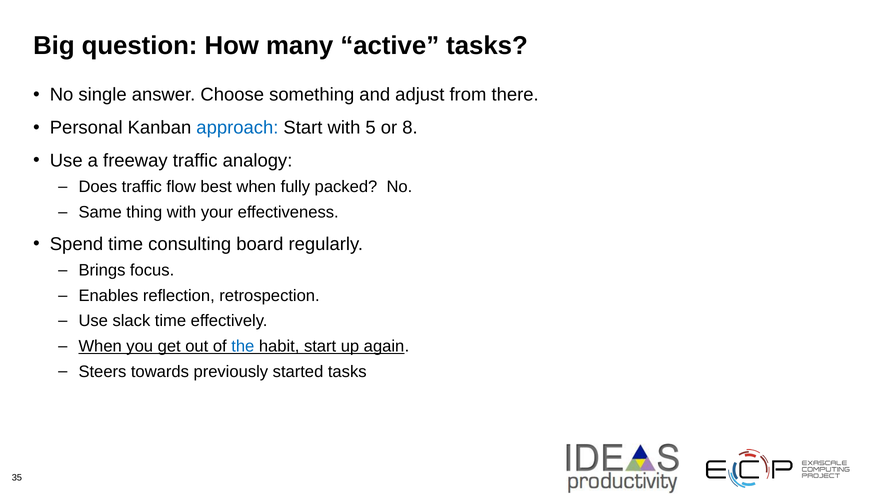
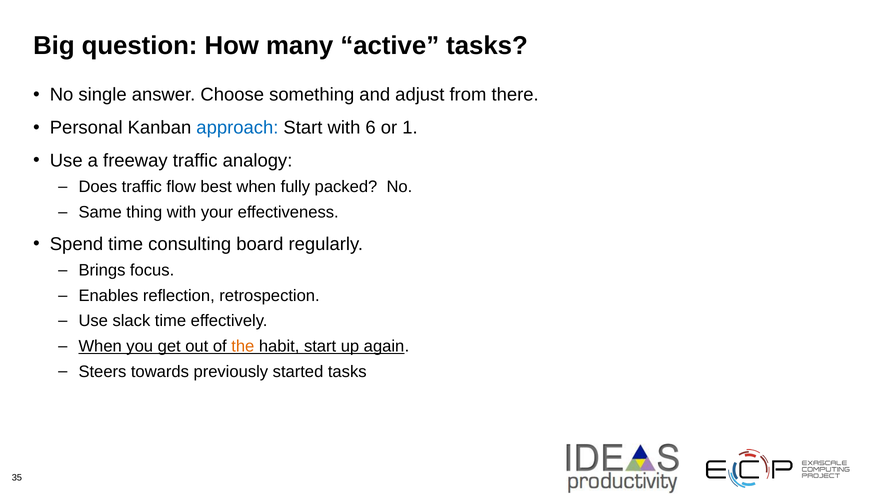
5: 5 -> 6
8: 8 -> 1
the colour: blue -> orange
